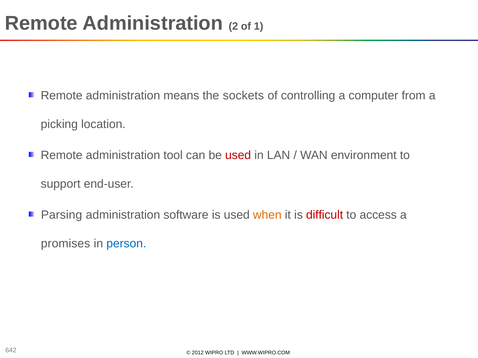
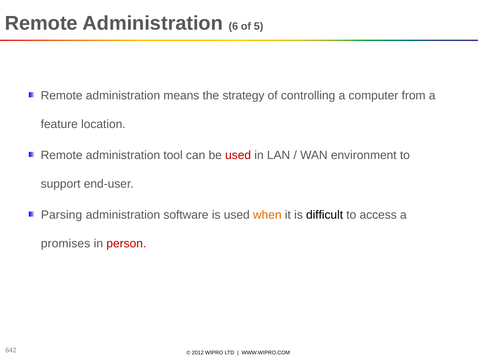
2: 2 -> 6
1: 1 -> 5
sockets: sockets -> strategy
picking: picking -> feature
difficult colour: red -> black
person colour: blue -> red
